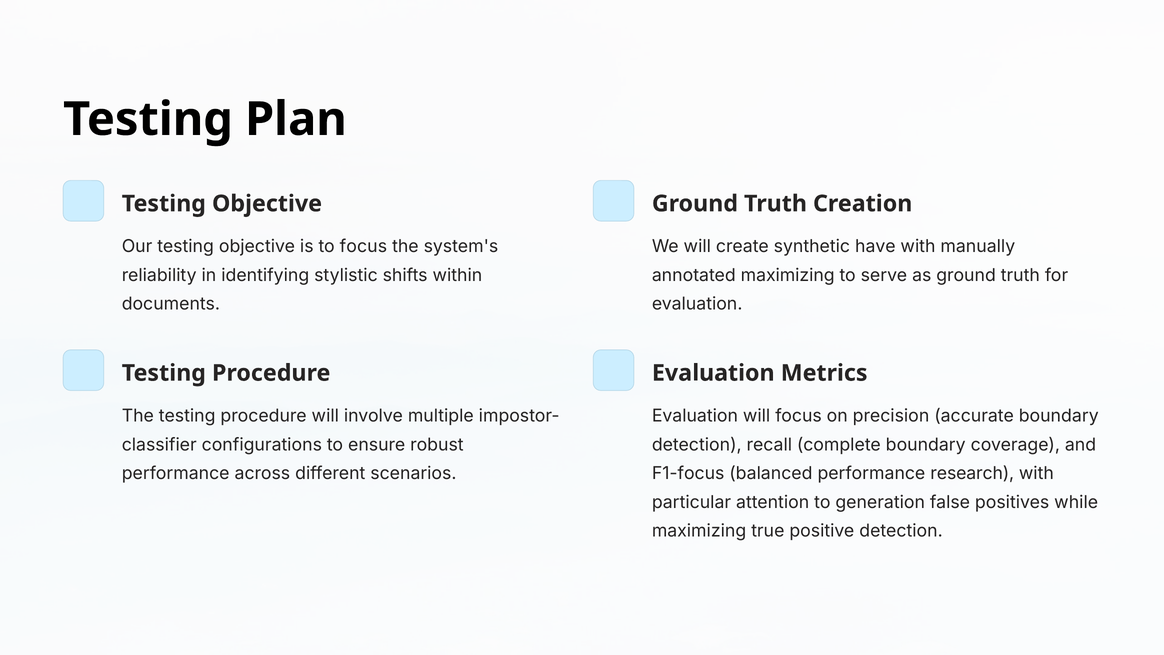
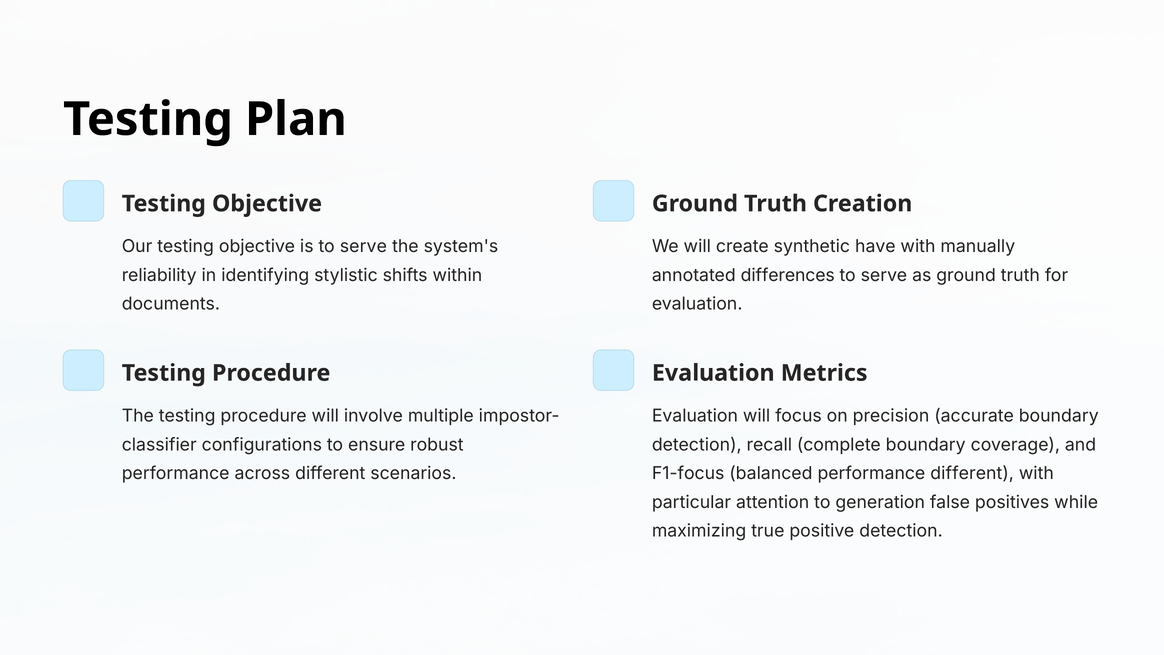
is to focus: focus -> serve
annotated maximizing: maximizing -> differences
performance research: research -> different
